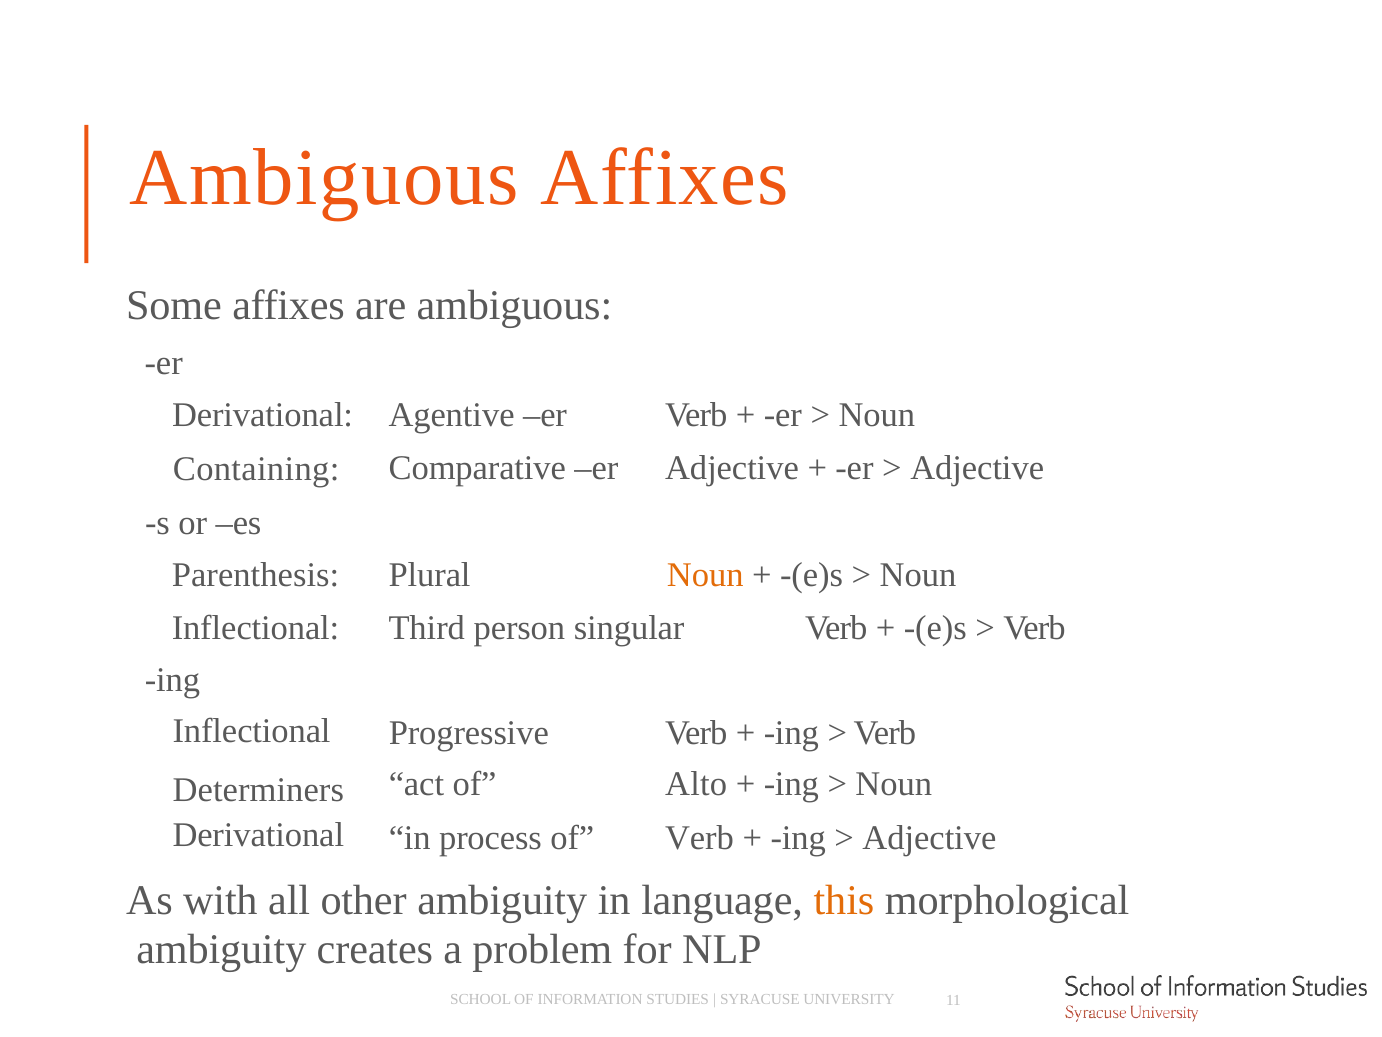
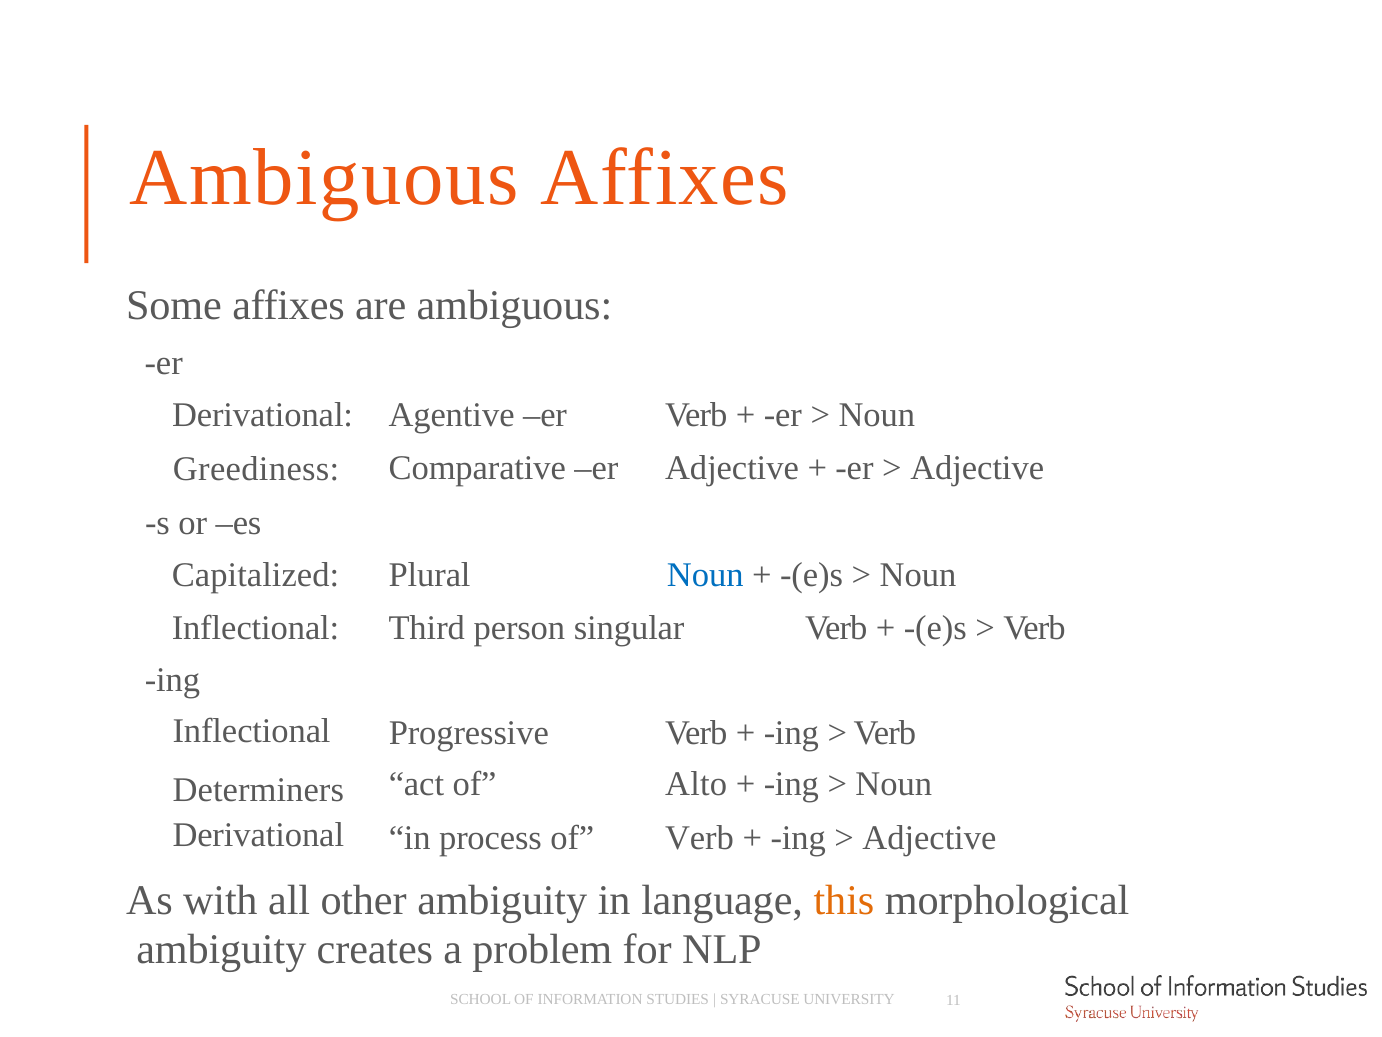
Containing: Containing -> Greediness
Parenthesis: Parenthesis -> Capitalized
Noun at (705, 574) colour: orange -> blue
